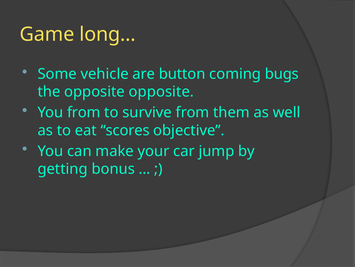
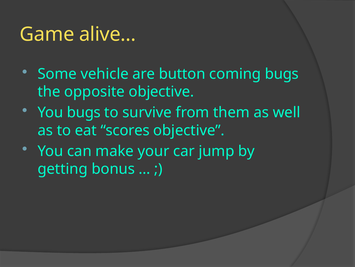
long…: long… -> alive…
opposite opposite: opposite -> objective
You from: from -> bugs
